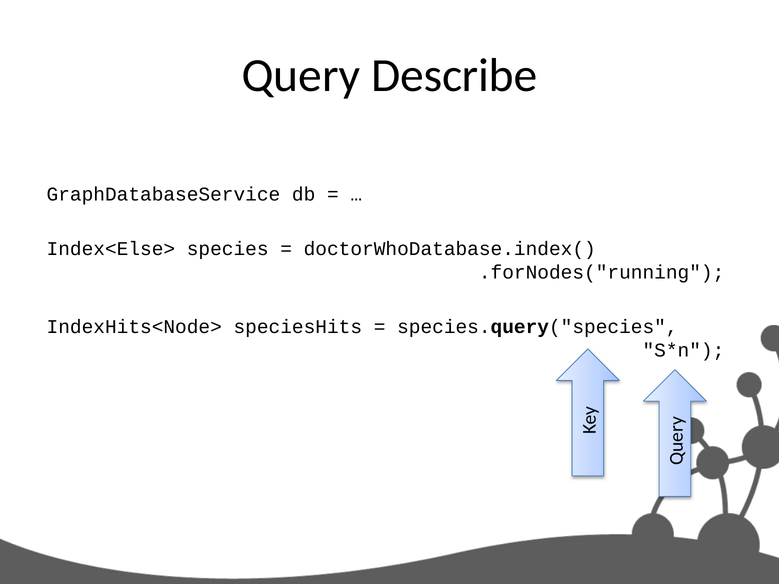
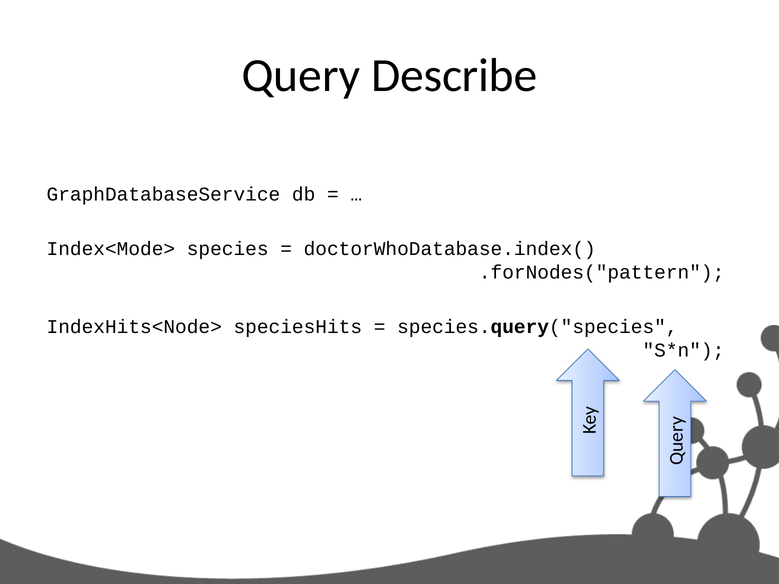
Index<Else>: Index<Else> -> Index<Mode>
.forNodes("running: .forNodes("running -> .forNodes("pattern
